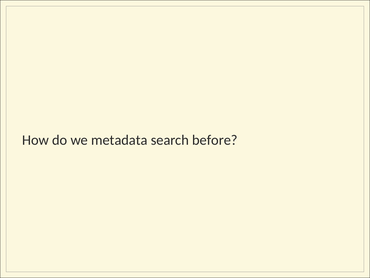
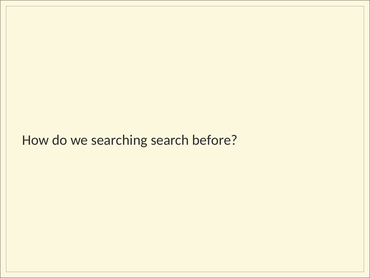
metadata: metadata -> searching
